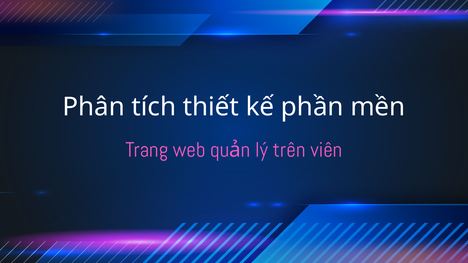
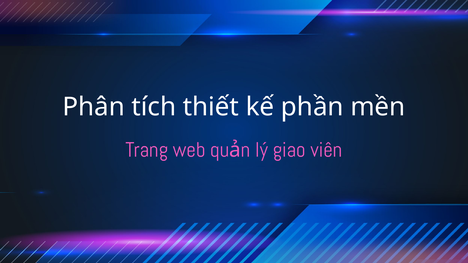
trên: trên -> giao
